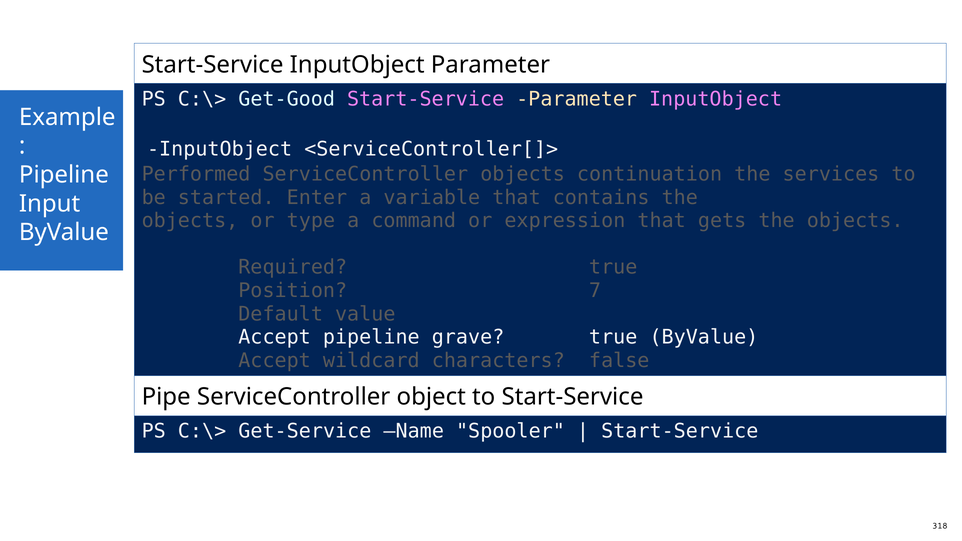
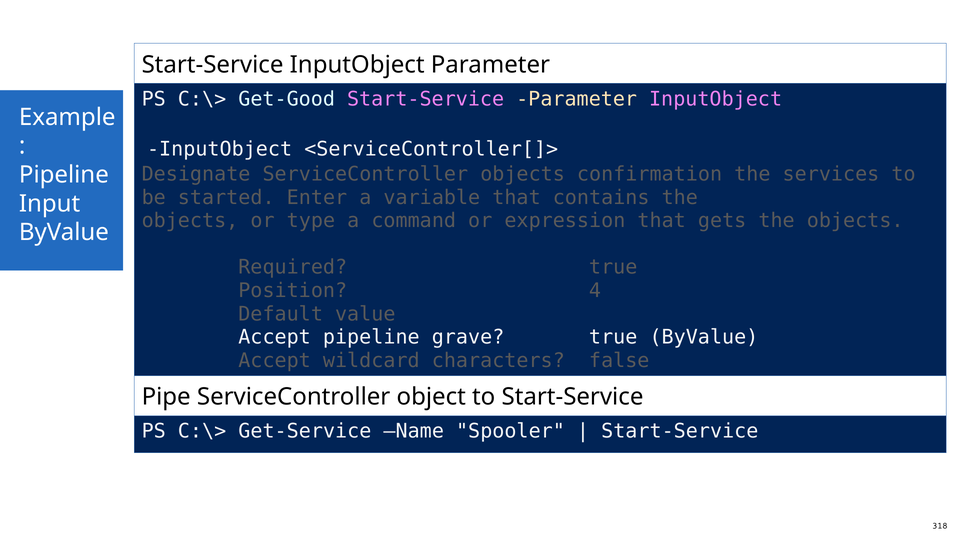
Performed: Performed -> Designate
continuation: continuation -> confirmation
7: 7 -> 4
